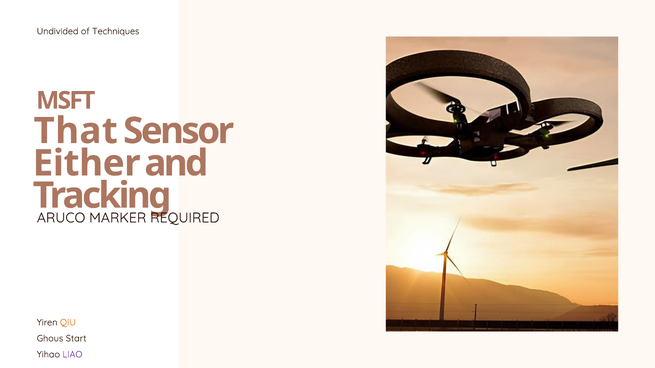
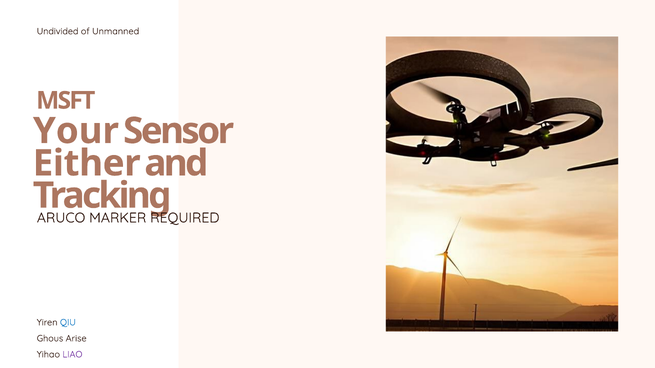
Techniques: Techniques -> Unmanned
That: That -> Your
QIU colour: orange -> blue
Start: Start -> Arise
